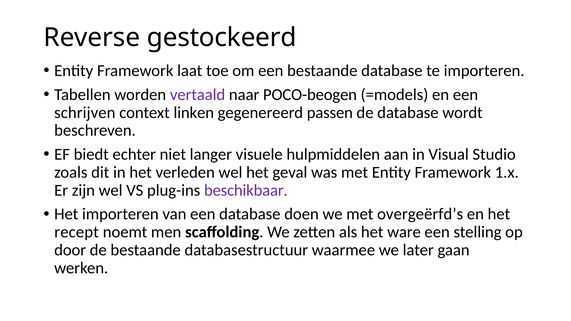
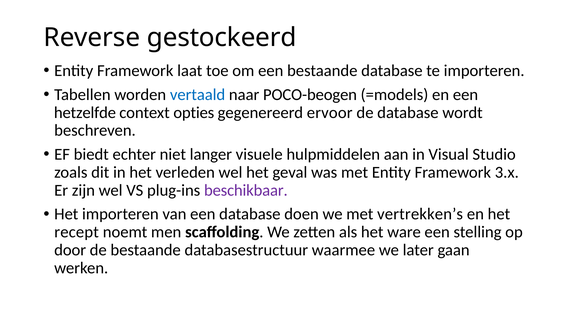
vertaald colour: purple -> blue
schrijven: schrijven -> hetzelfde
linken: linken -> opties
passen: passen -> ervoor
1.x: 1.x -> 3.x
overgeërfd’s: overgeërfd’s -> vertrekken’s
